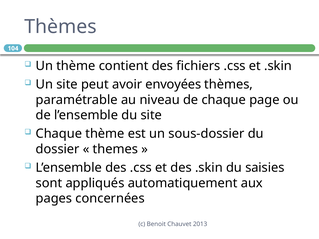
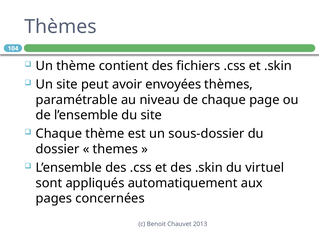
saisies: saisies -> virtuel
